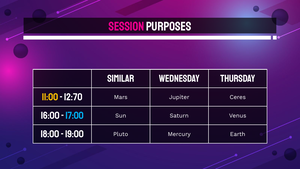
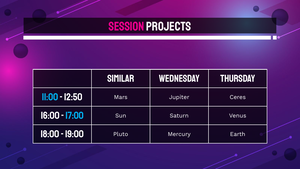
PURPOSES: PURPOSES -> PROJECTS
11:00 colour: yellow -> light blue
12:70: 12:70 -> 12:50
